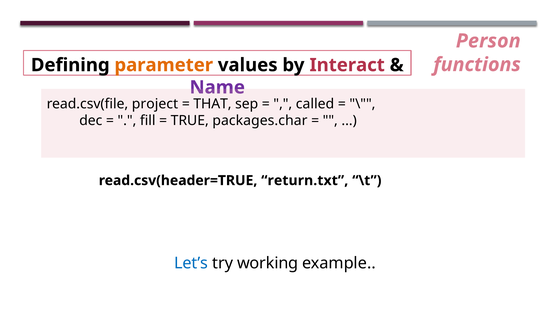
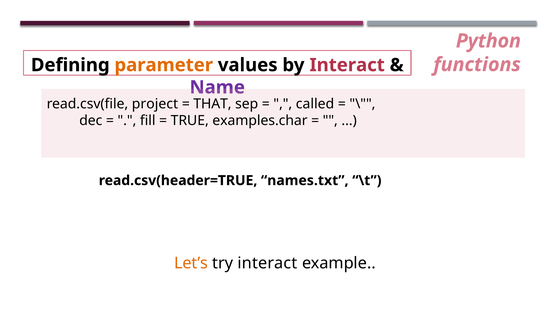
Person: Person -> Python
packages.char: packages.char -> examples.char
return.txt: return.txt -> names.txt
Let’s colour: blue -> orange
try working: working -> interact
